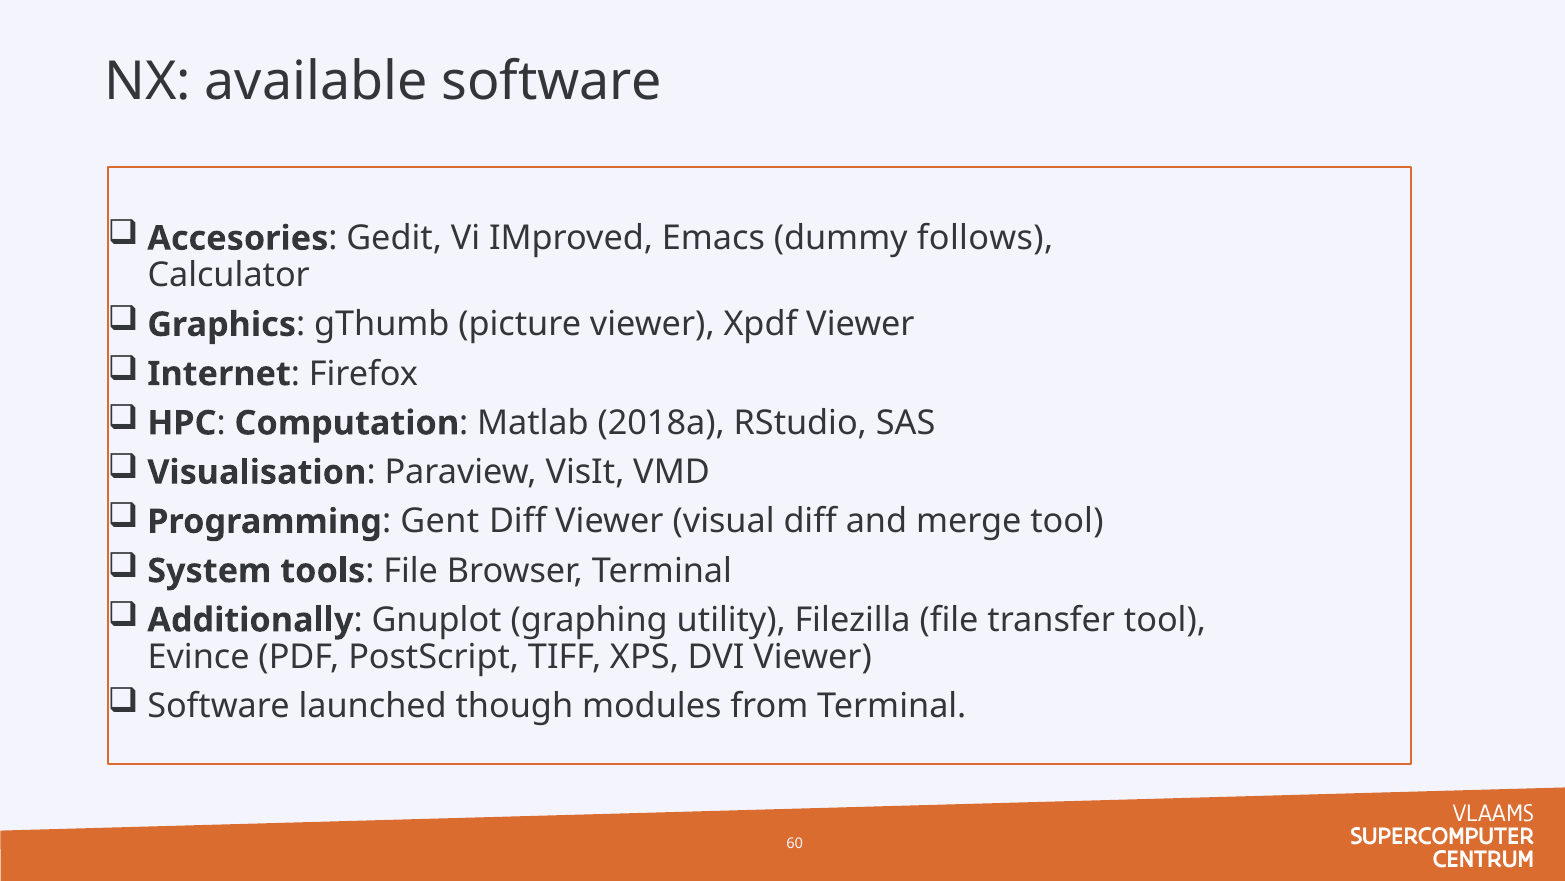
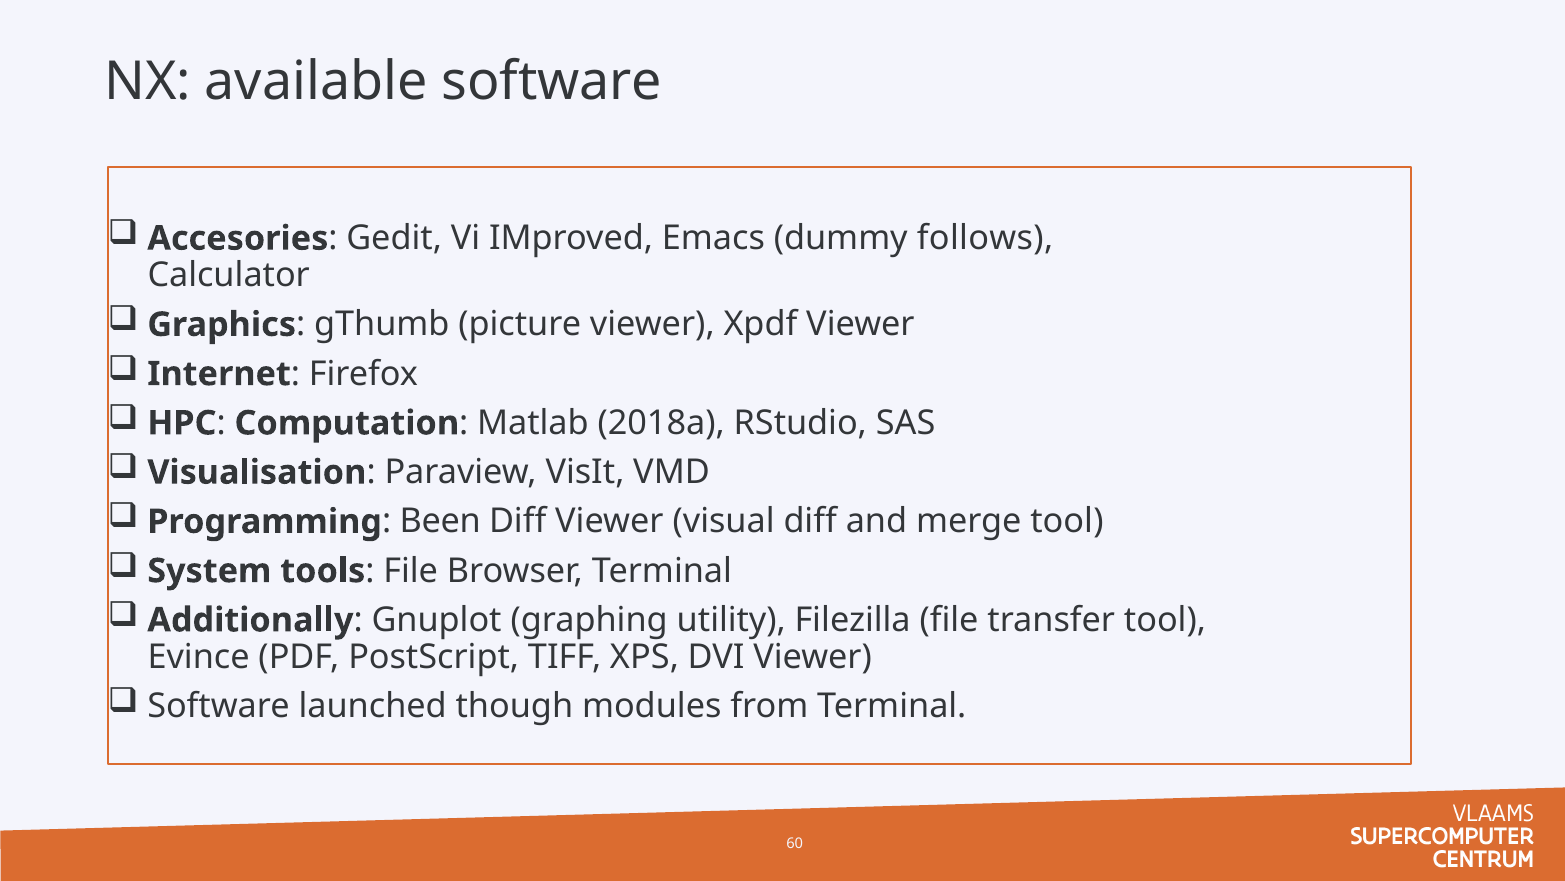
Gent: Gent -> Been
